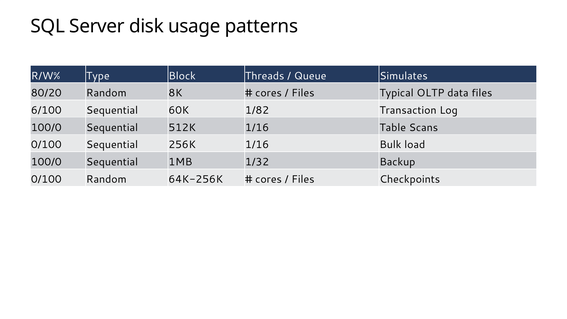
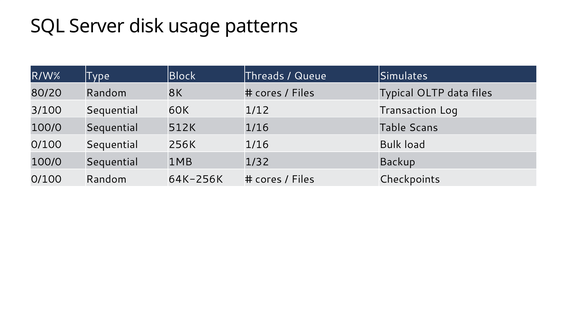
6/100: 6/100 -> 3/100
1/82: 1/82 -> 1/12
